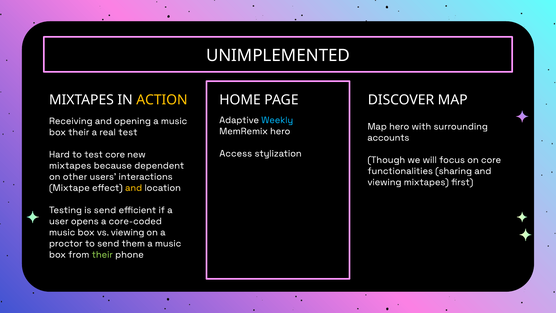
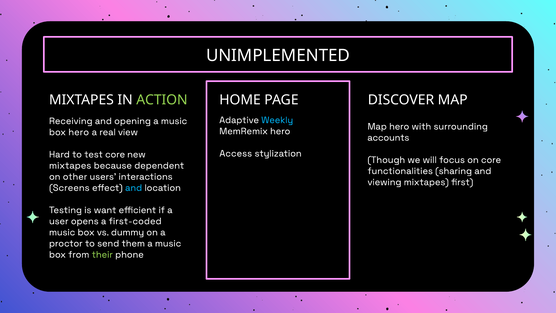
ACTION colour: yellow -> light green
box their: their -> hero
real test: test -> view
Mixtape: Mixtape -> Screens
and at (134, 188) colour: yellow -> light blue
is send: send -> want
core-coded: core-coded -> first-coded
vs viewing: viewing -> dummy
